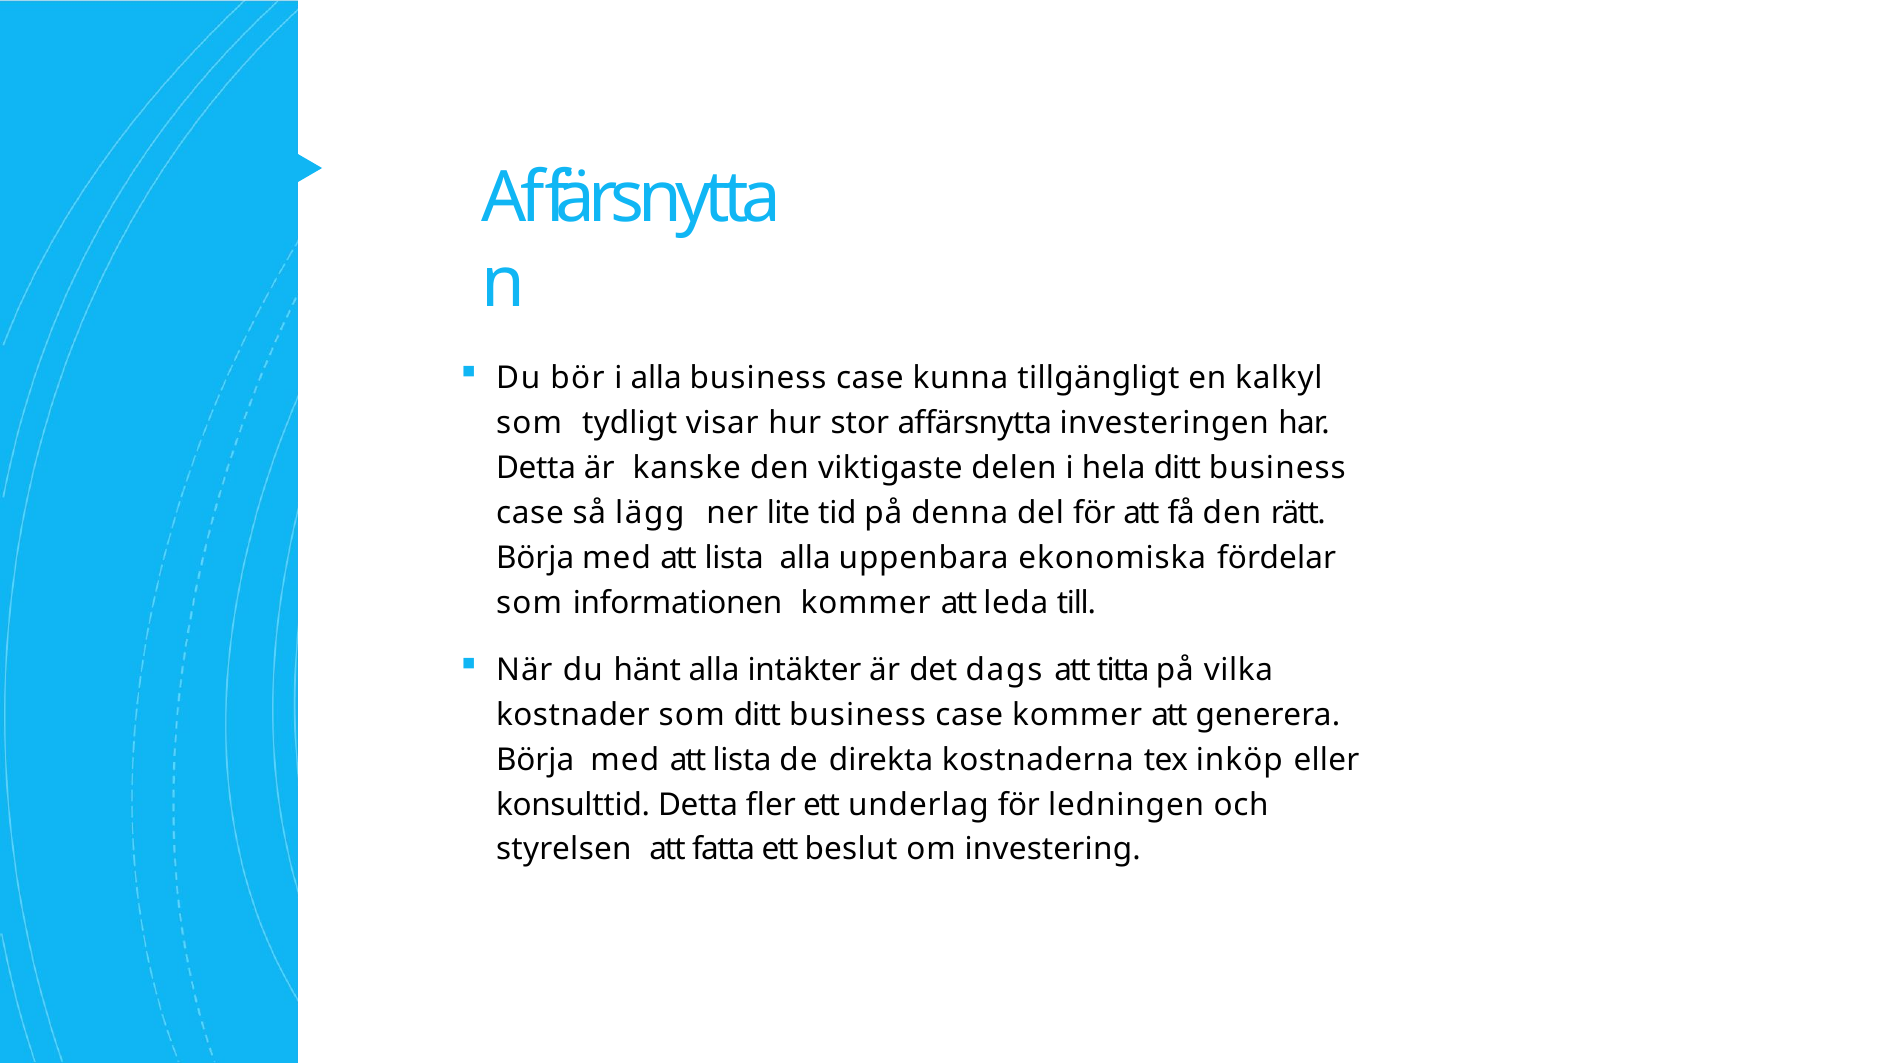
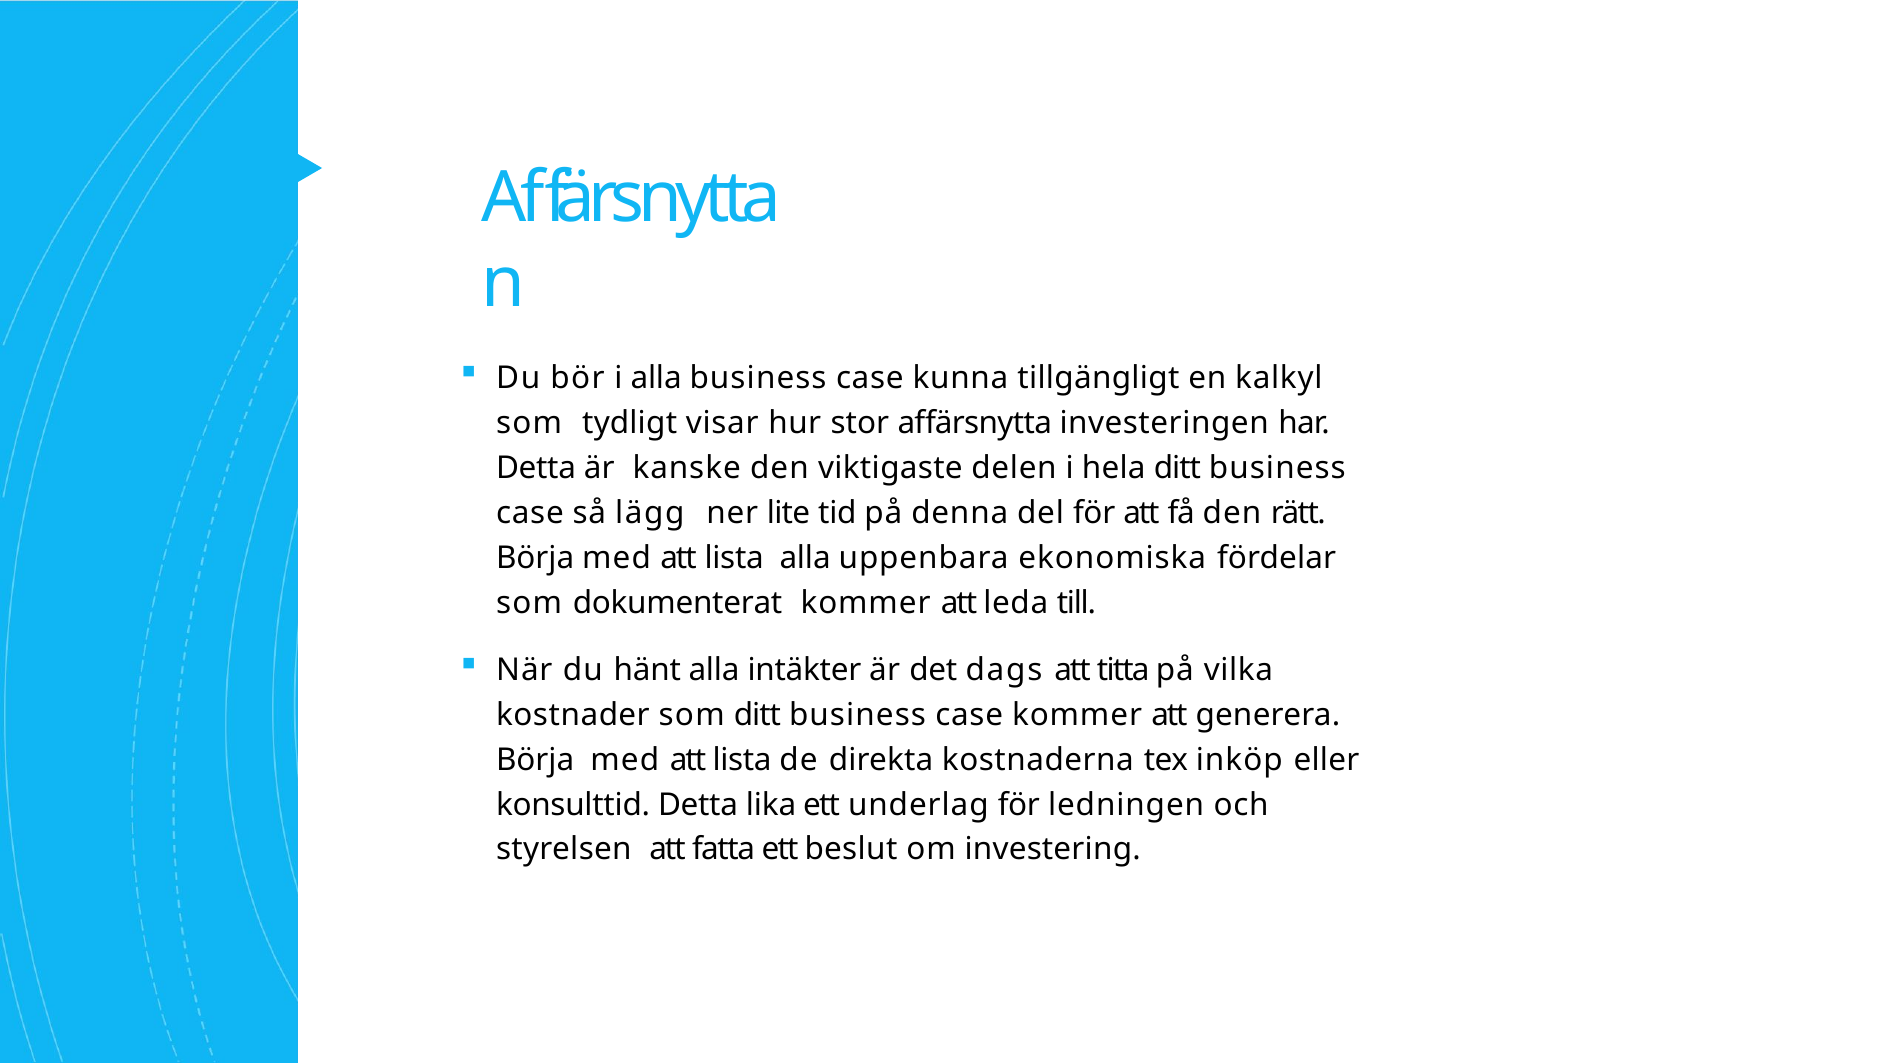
informationen: informationen -> dokumenterat
fler: fler -> lika
